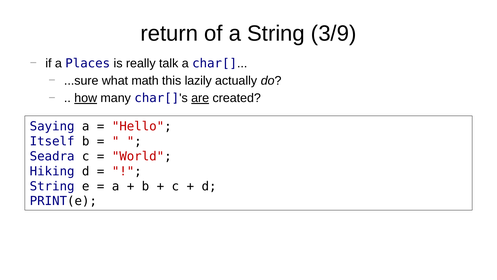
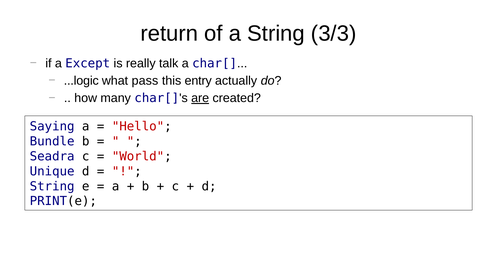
3/9: 3/9 -> 3/3
Places: Places -> Except
...sure: ...sure -> ...logic
math: math -> pass
lazily: lazily -> entry
how underline: present -> none
Itself: Itself -> Bundle
Hiking: Hiking -> Unique
